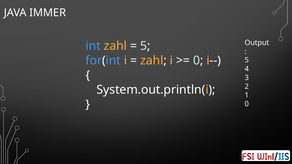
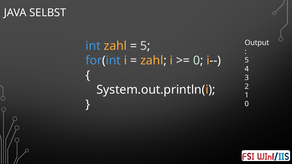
IMMER: IMMER -> SELBST
